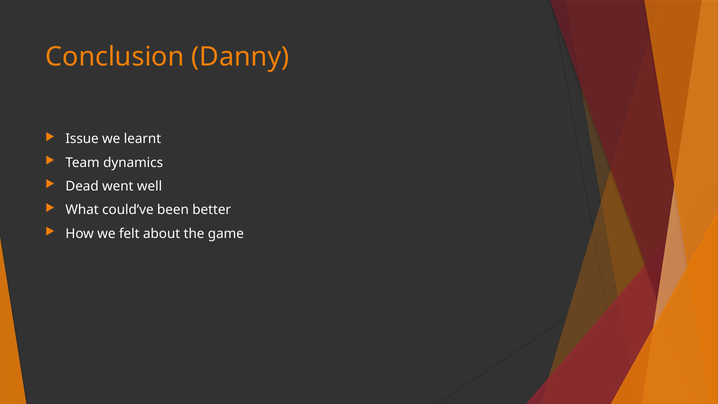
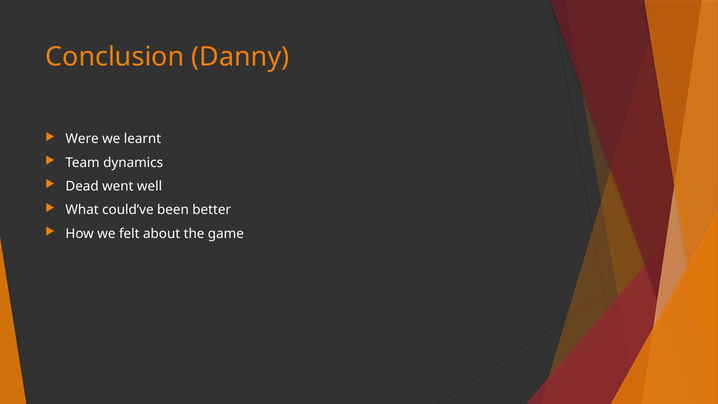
Issue: Issue -> Were
